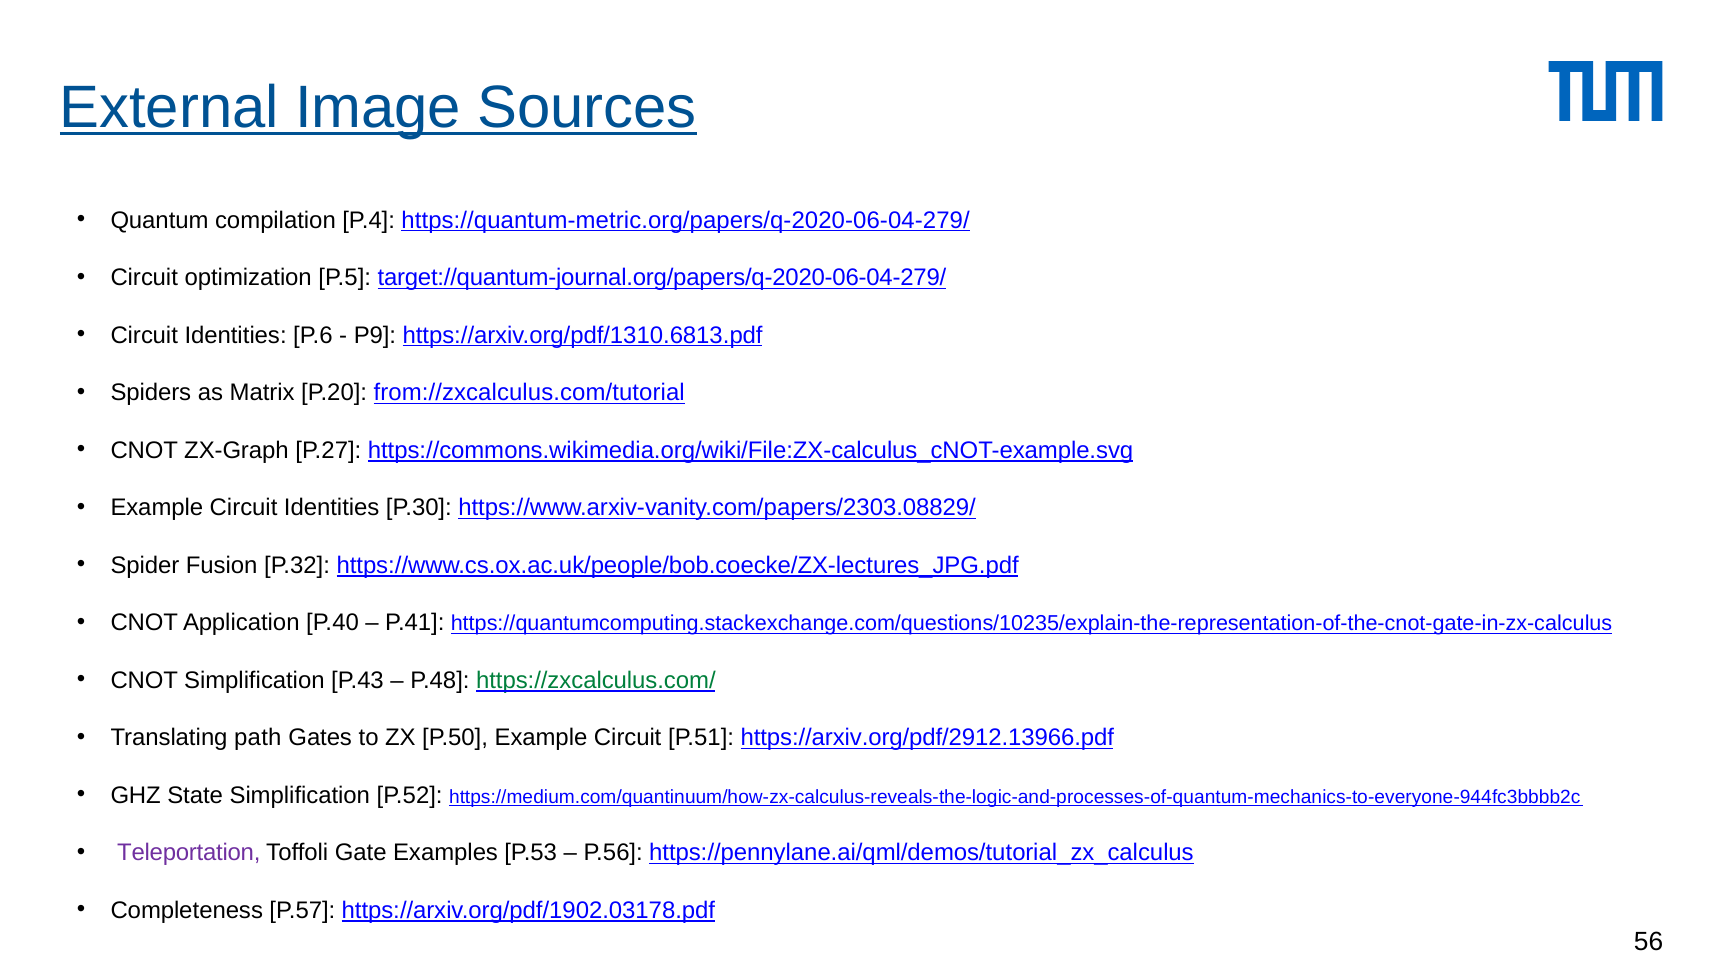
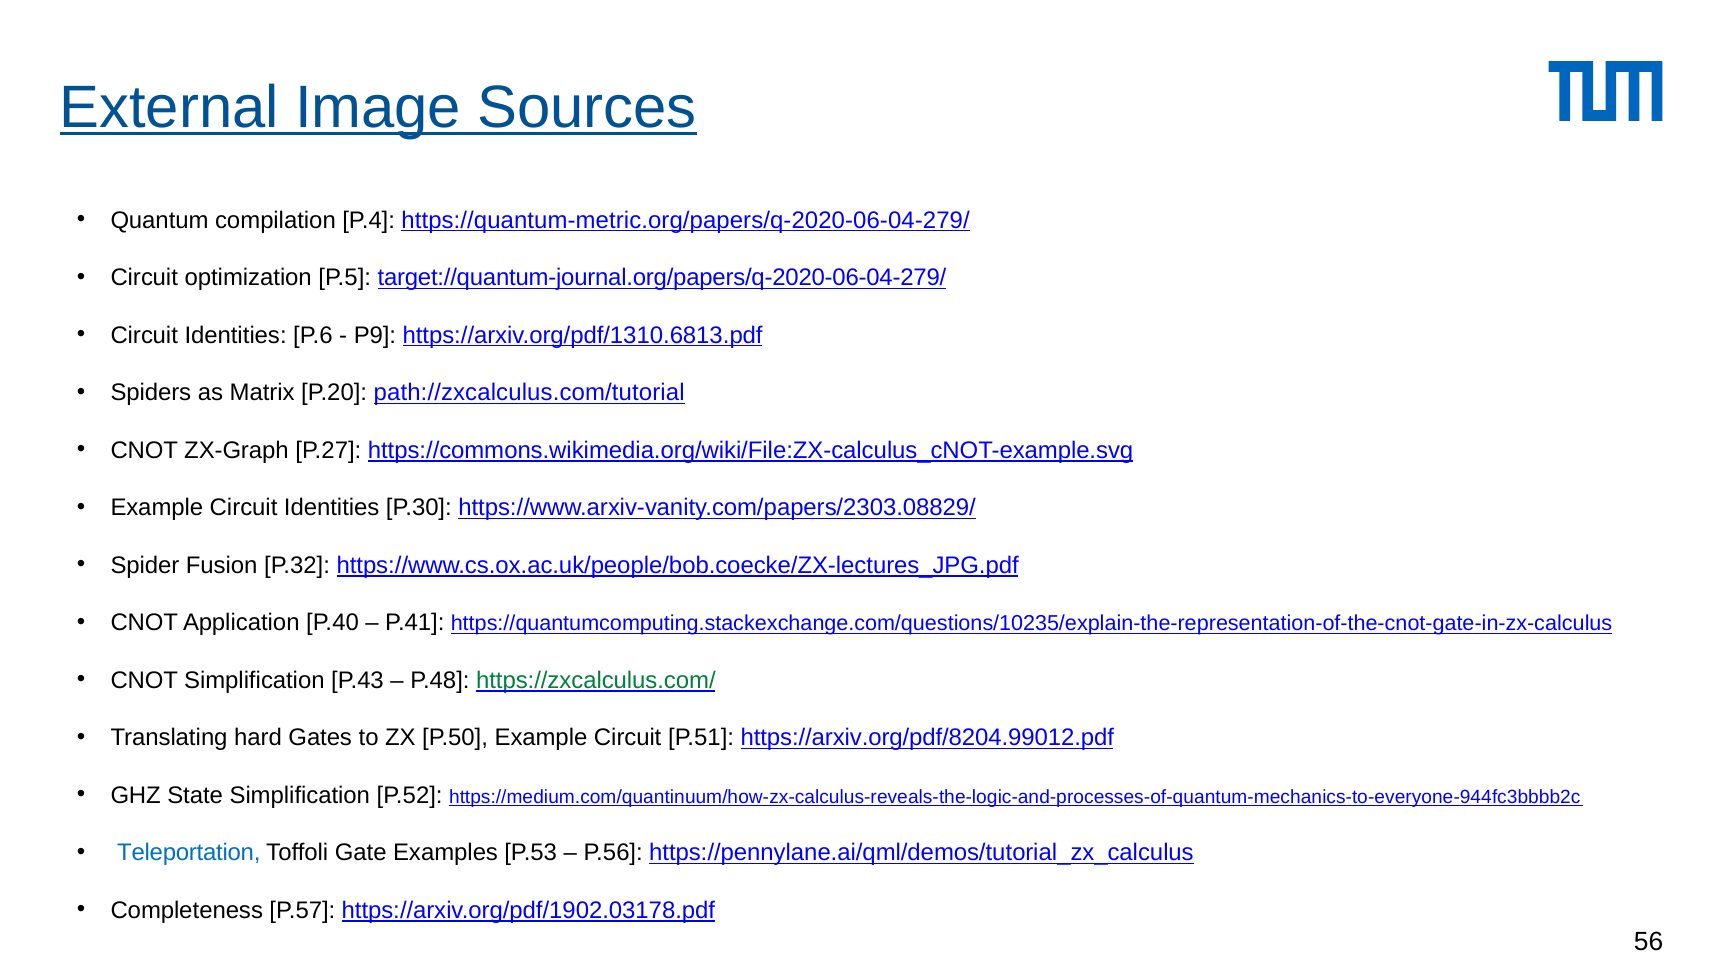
from://zxcalculus.com/tutorial: from://zxcalculus.com/tutorial -> path://zxcalculus.com/tutorial
path: path -> hard
https://arxiv.org/pdf/2912.13966.pdf: https://arxiv.org/pdf/2912.13966.pdf -> https://arxiv.org/pdf/8204.99012.pdf
Teleportation colour: purple -> blue
